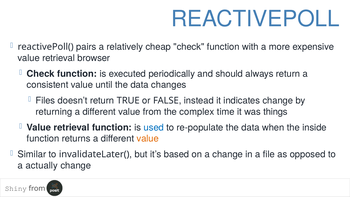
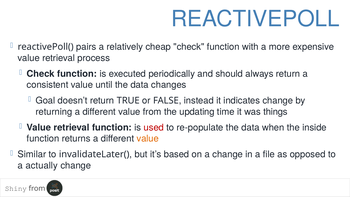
browser: browser -> process
Files: Files -> Goal
complex: complex -> updating
used colour: blue -> red
